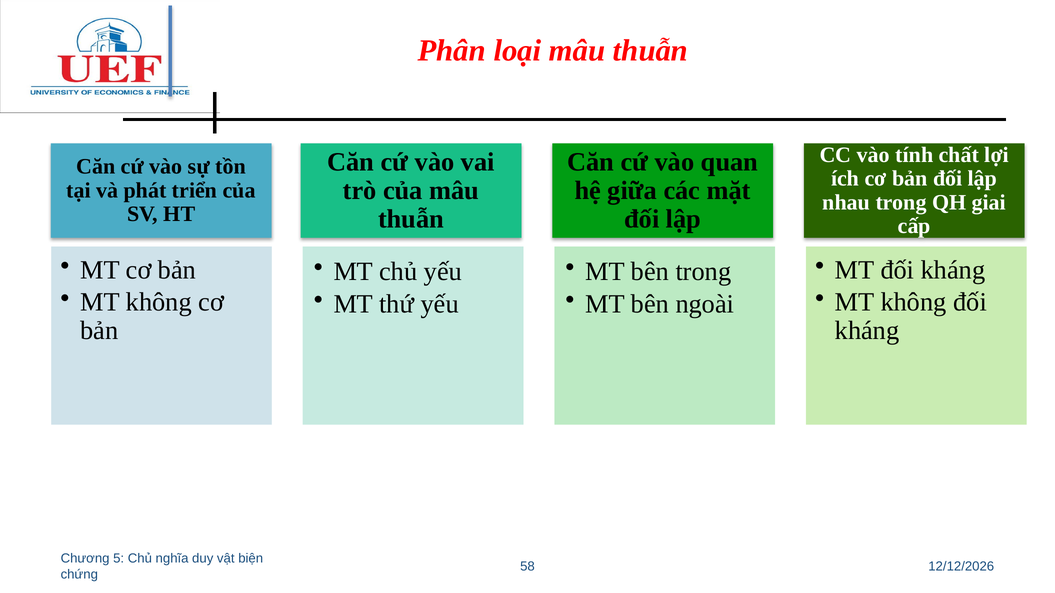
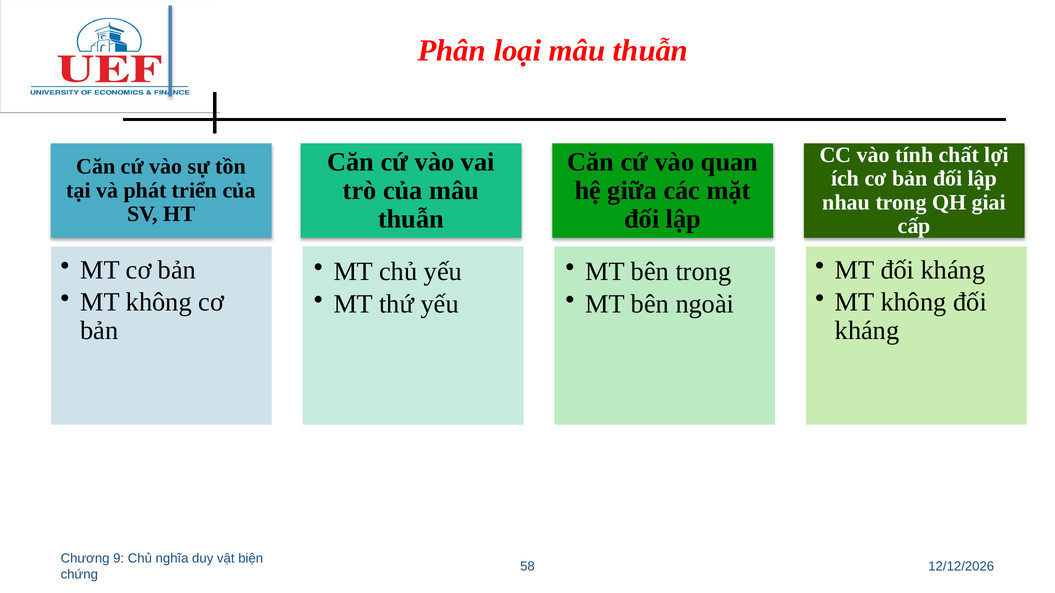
5: 5 -> 9
